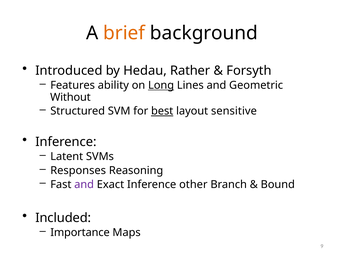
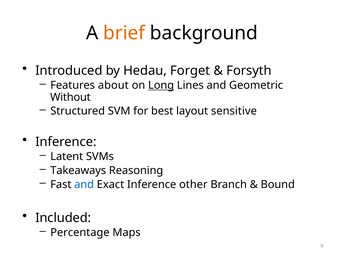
Rather: Rather -> Forget
ability: ability -> about
best underline: present -> none
Responses: Responses -> Takeaways
and at (84, 184) colour: purple -> blue
Importance: Importance -> Percentage
